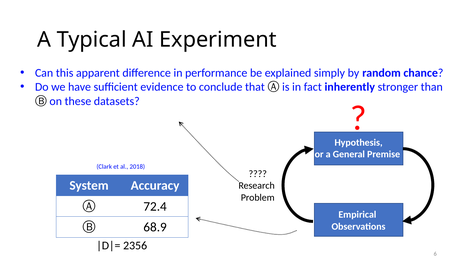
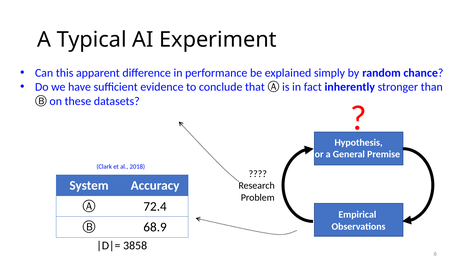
2356: 2356 -> 3858
